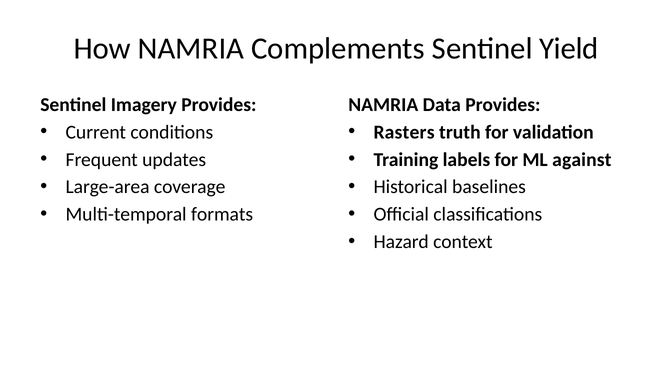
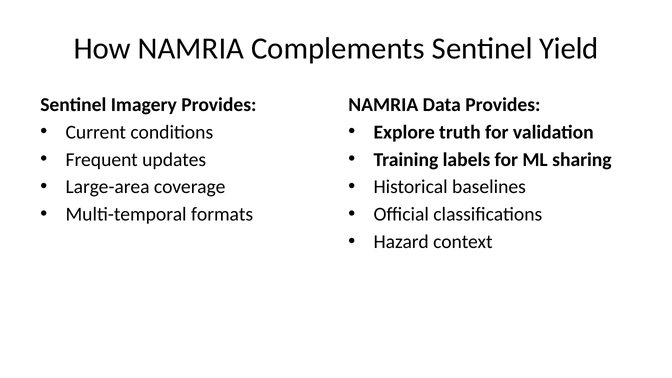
Rasters: Rasters -> Explore
against: against -> sharing
